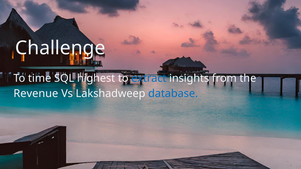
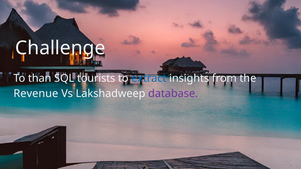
time: time -> than
highest: highest -> tourists
database colour: blue -> purple
